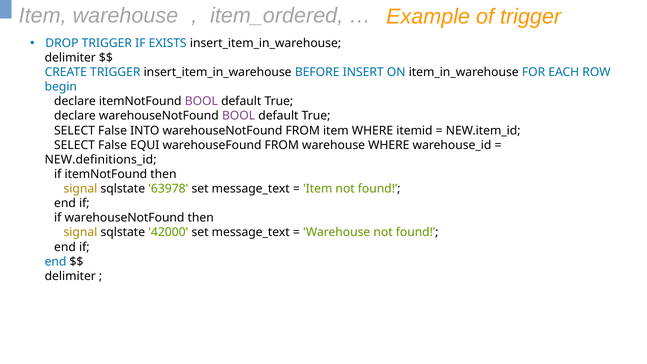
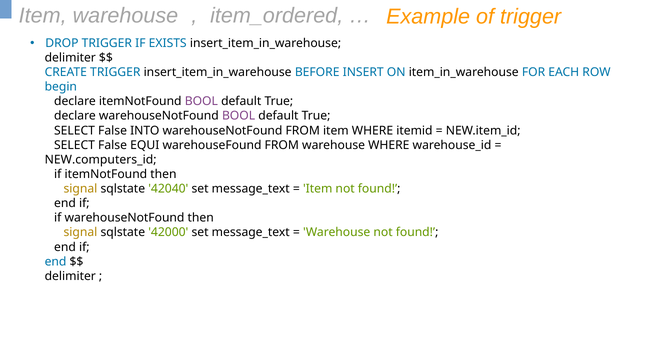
NEW.definitions_id: NEW.definitions_id -> NEW.computers_id
63978: 63978 -> 42040
